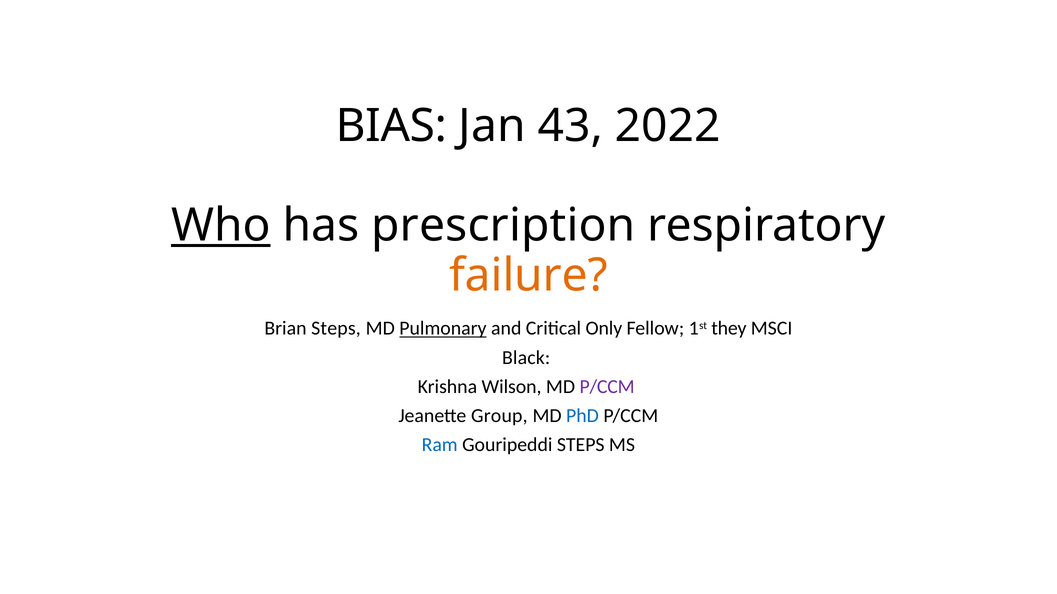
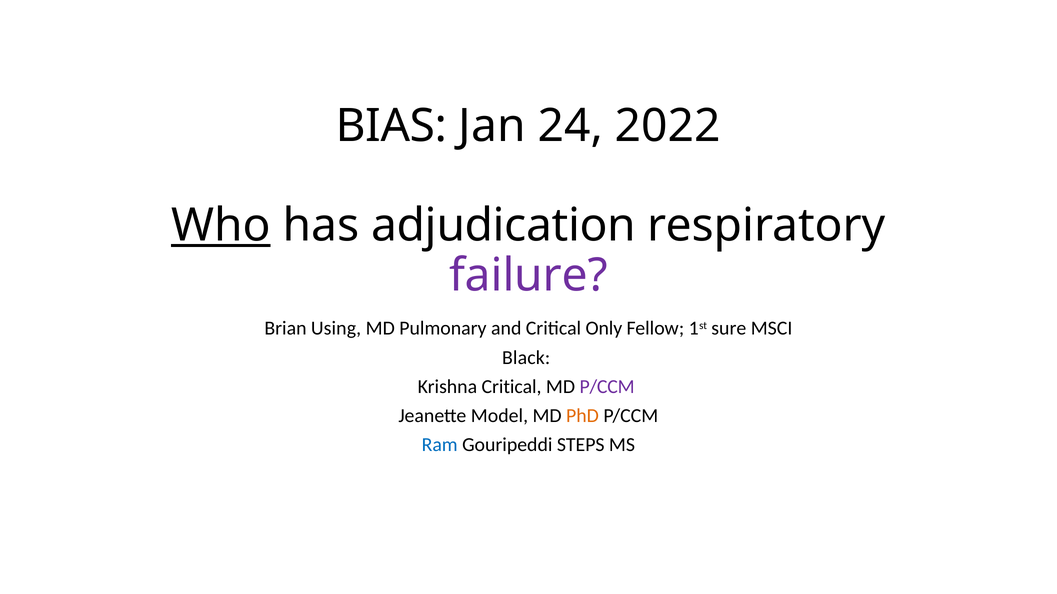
43: 43 -> 24
prescription: prescription -> adjudication
failure colour: orange -> purple
Brian Steps: Steps -> Using
Pulmonary underline: present -> none
they: they -> sure
Krishna Wilson: Wilson -> Critical
Group: Group -> Model
PhD colour: blue -> orange
